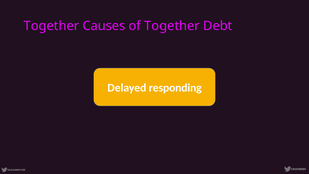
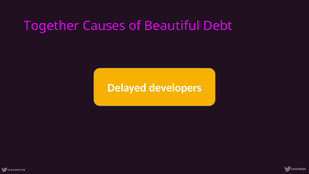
of Together: Together -> Beautiful
responding: responding -> developers
